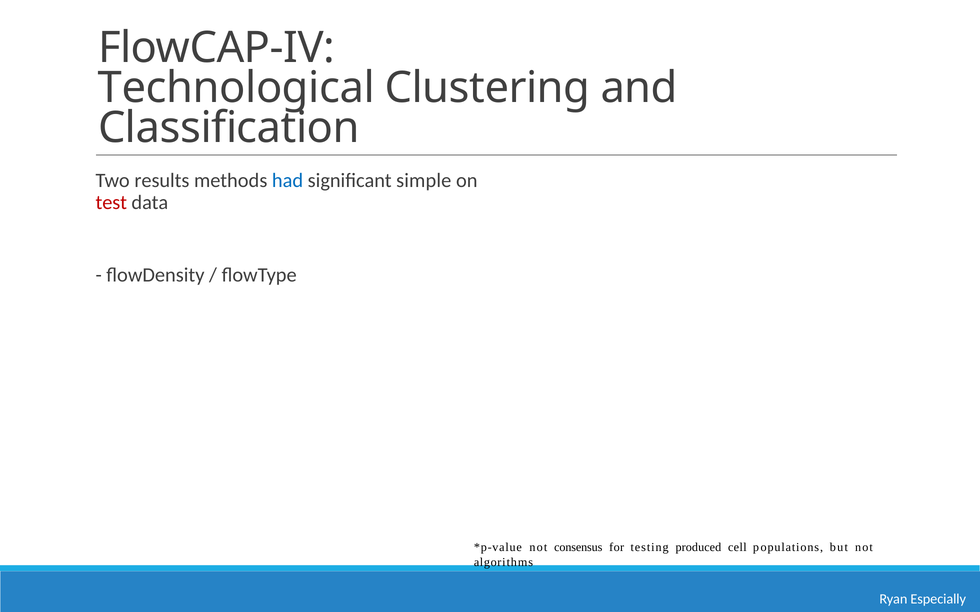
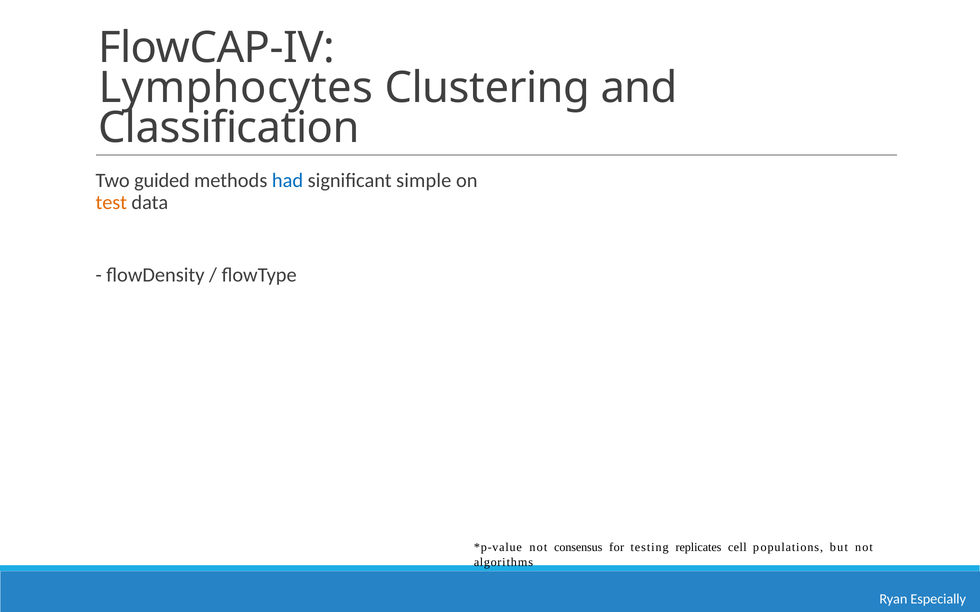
Technological: Technological -> Lymphocytes
results: results -> guided
test colour: red -> orange
produced: produced -> replicates
